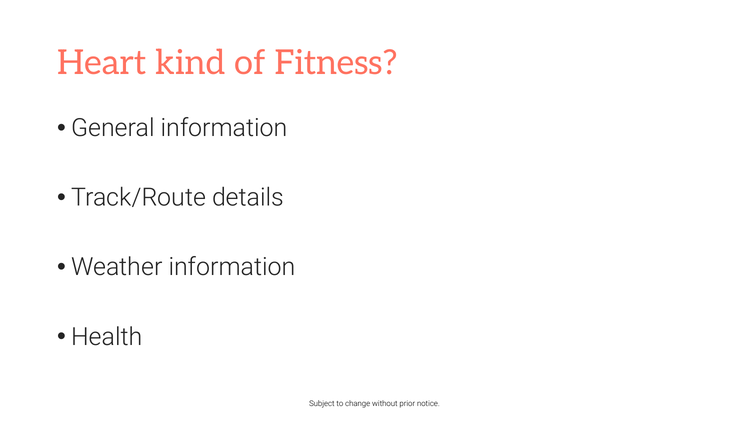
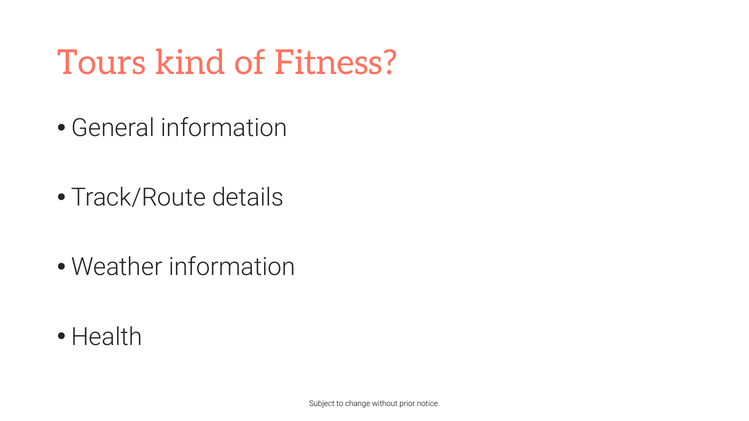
Heart: Heart -> Tours
